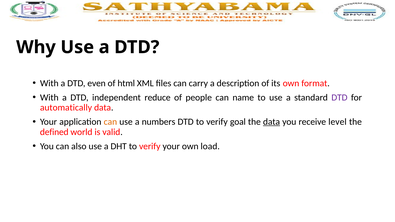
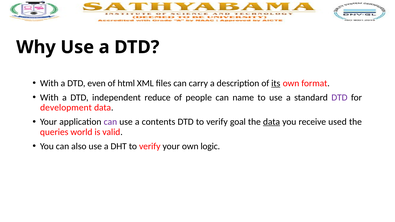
its underline: none -> present
automatically: automatically -> development
can at (110, 122) colour: orange -> purple
numbers: numbers -> contents
level: level -> used
defined: defined -> queries
load: load -> logic
